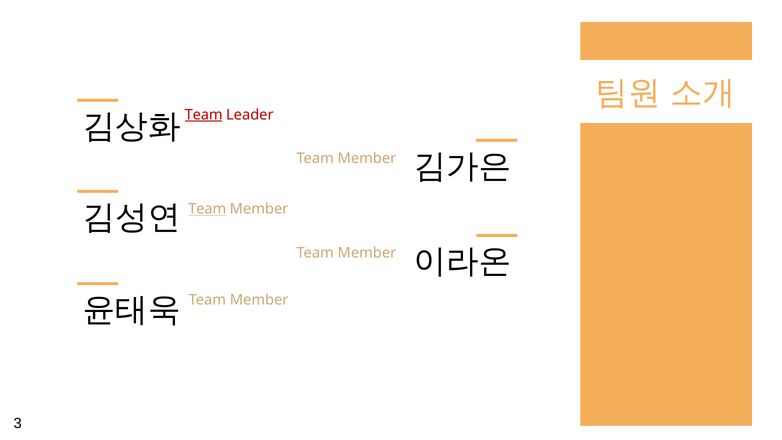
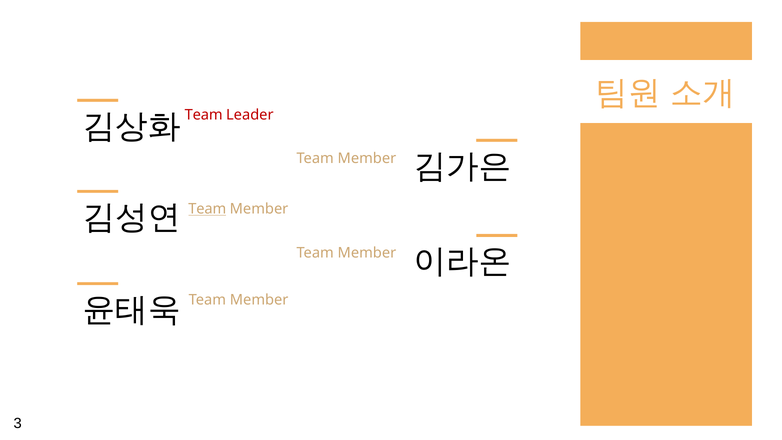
Team at (204, 115) underline: present -> none
